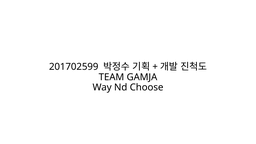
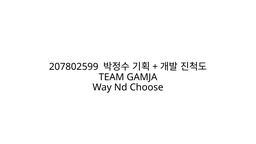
201702599: 201702599 -> 207802599
